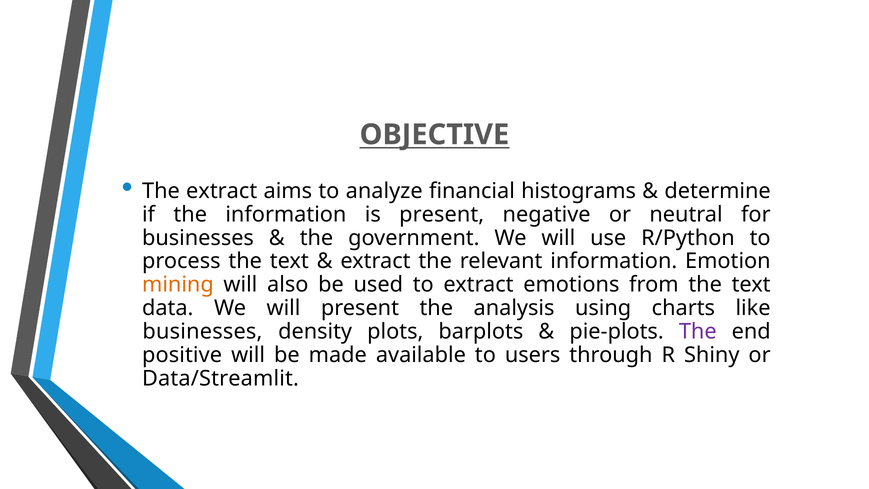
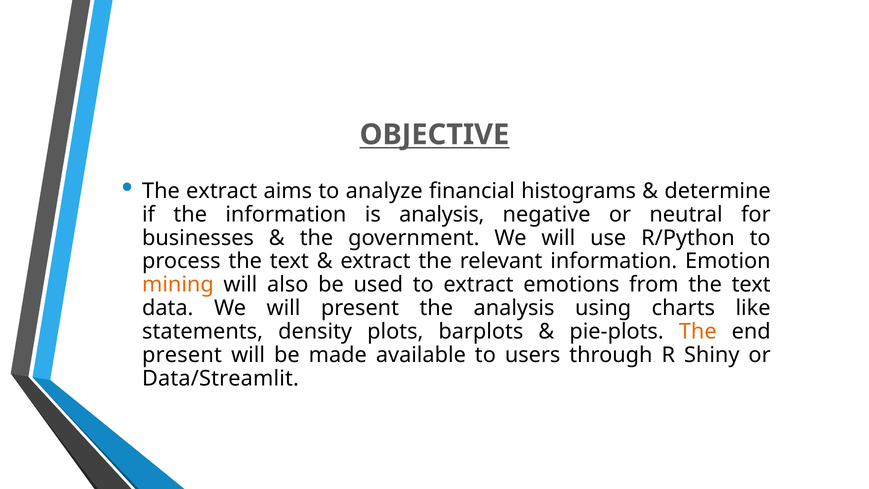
is present: present -> analysis
businesses at (202, 332): businesses -> statements
The at (698, 332) colour: purple -> orange
positive at (182, 355): positive -> present
